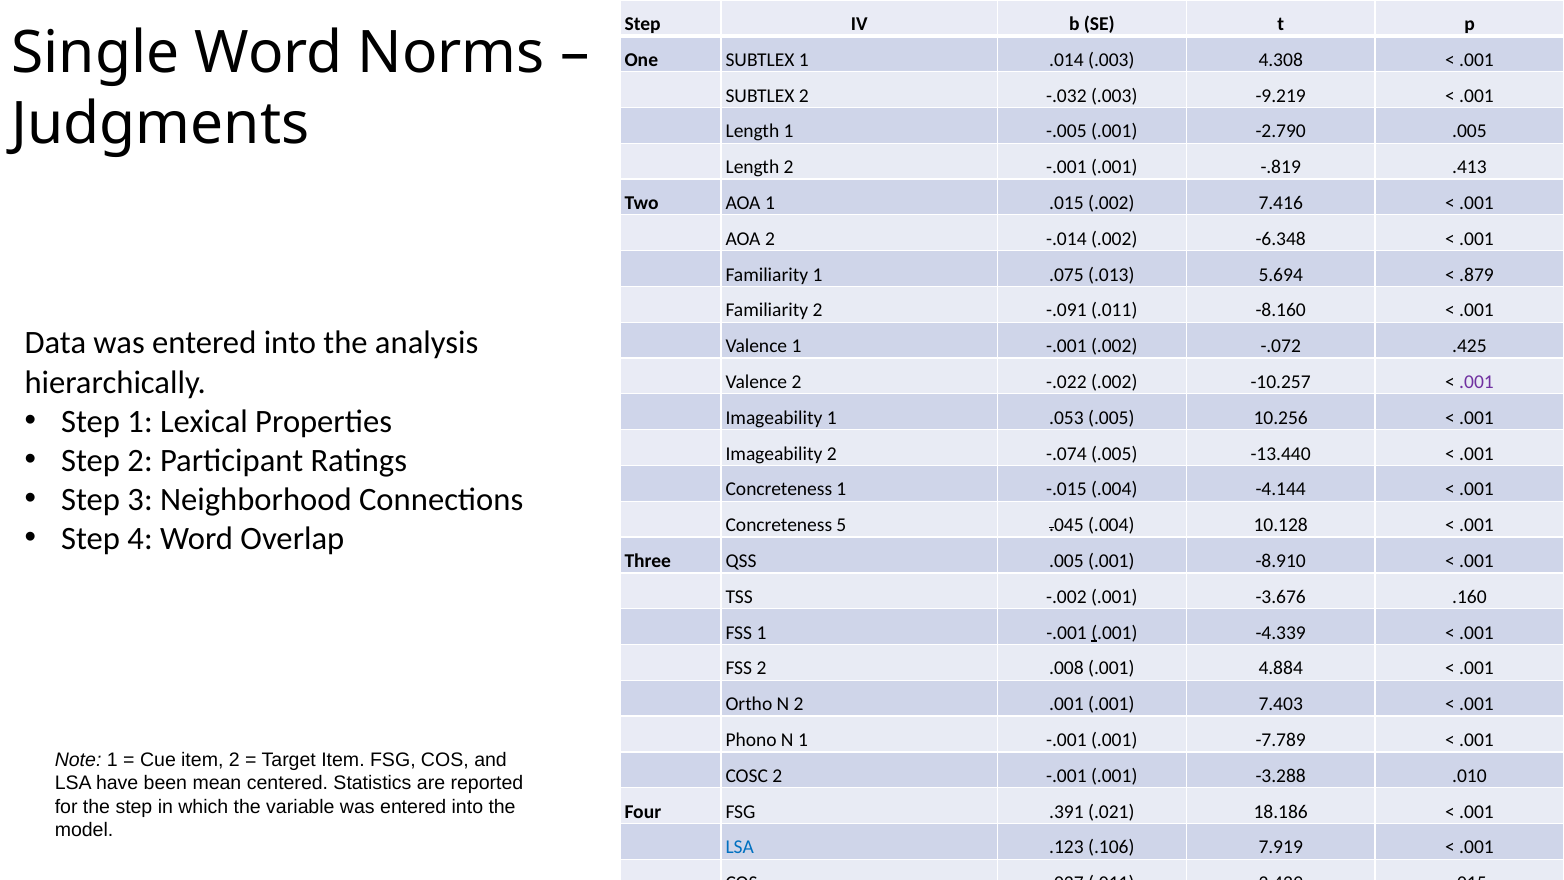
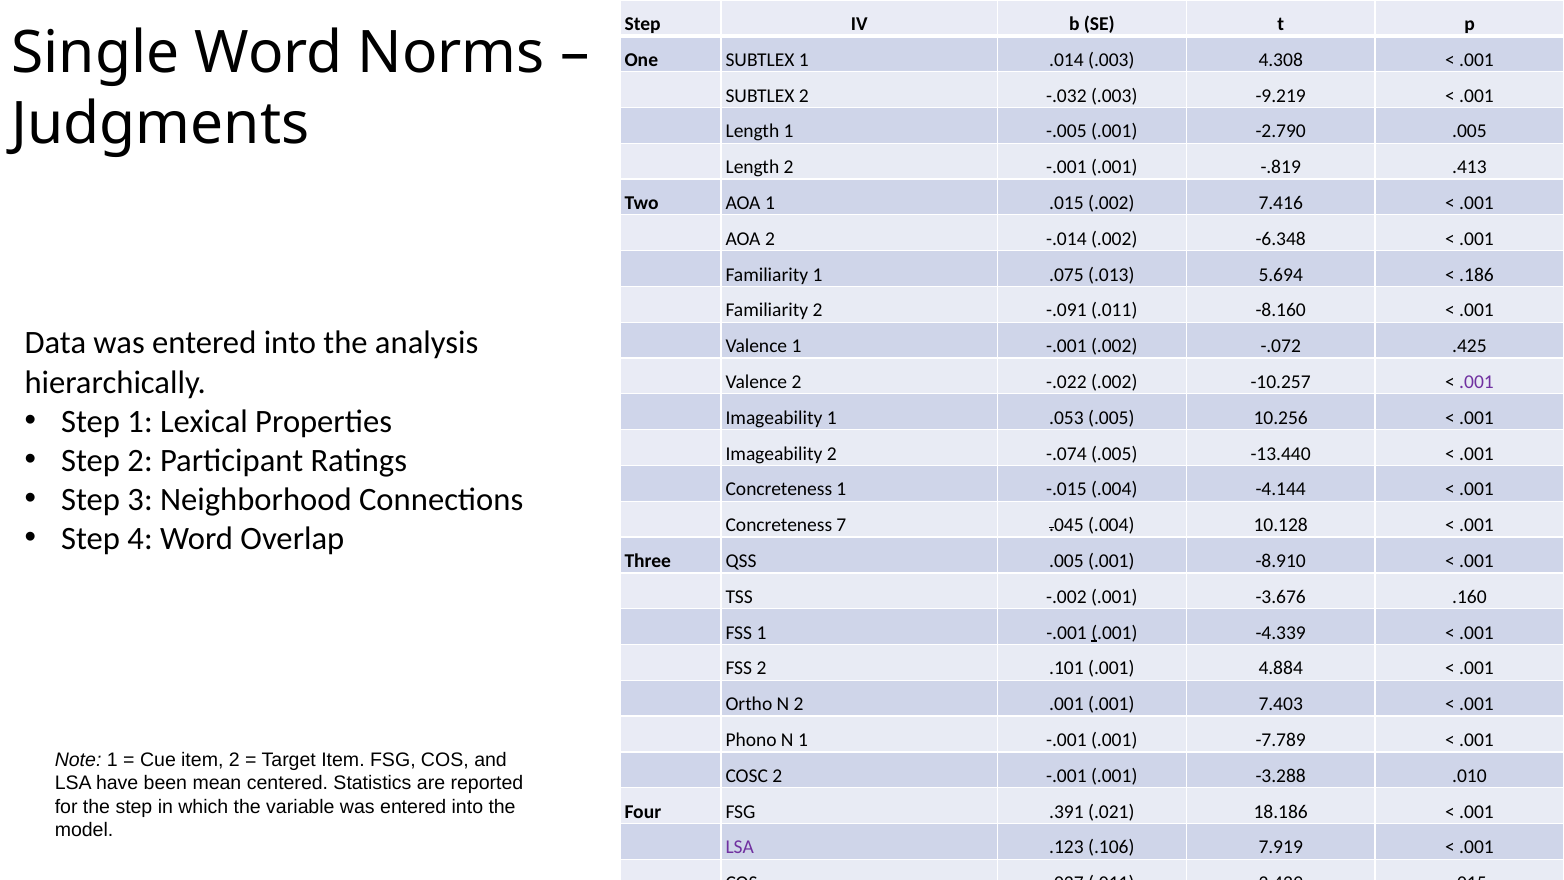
.879: .879 -> .186
5: 5 -> 7
.008: .008 -> .101
LSA at (740, 847) colour: blue -> purple
